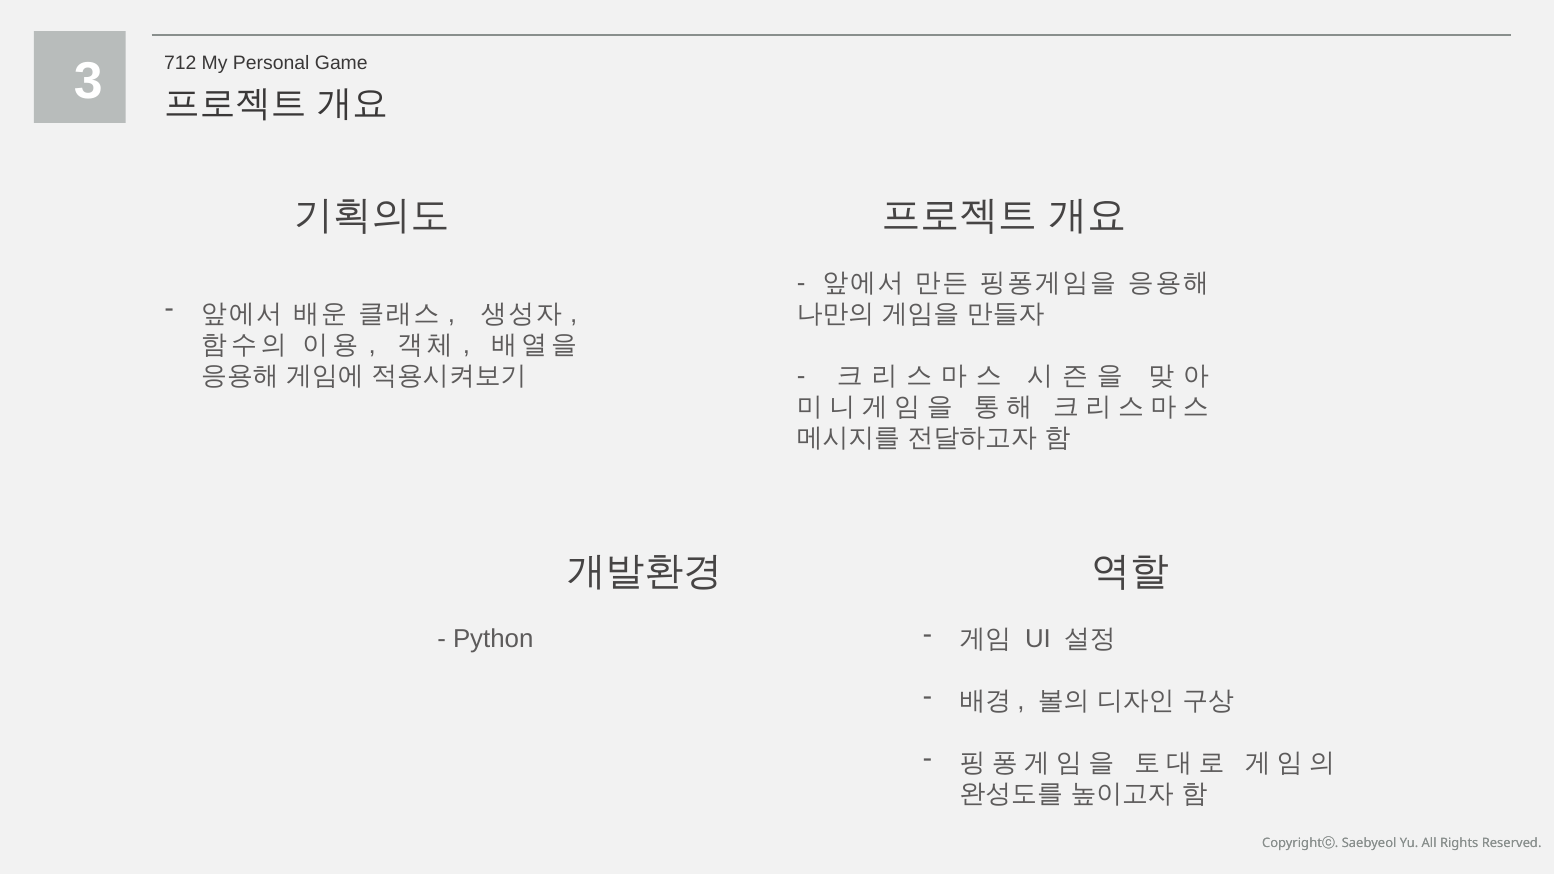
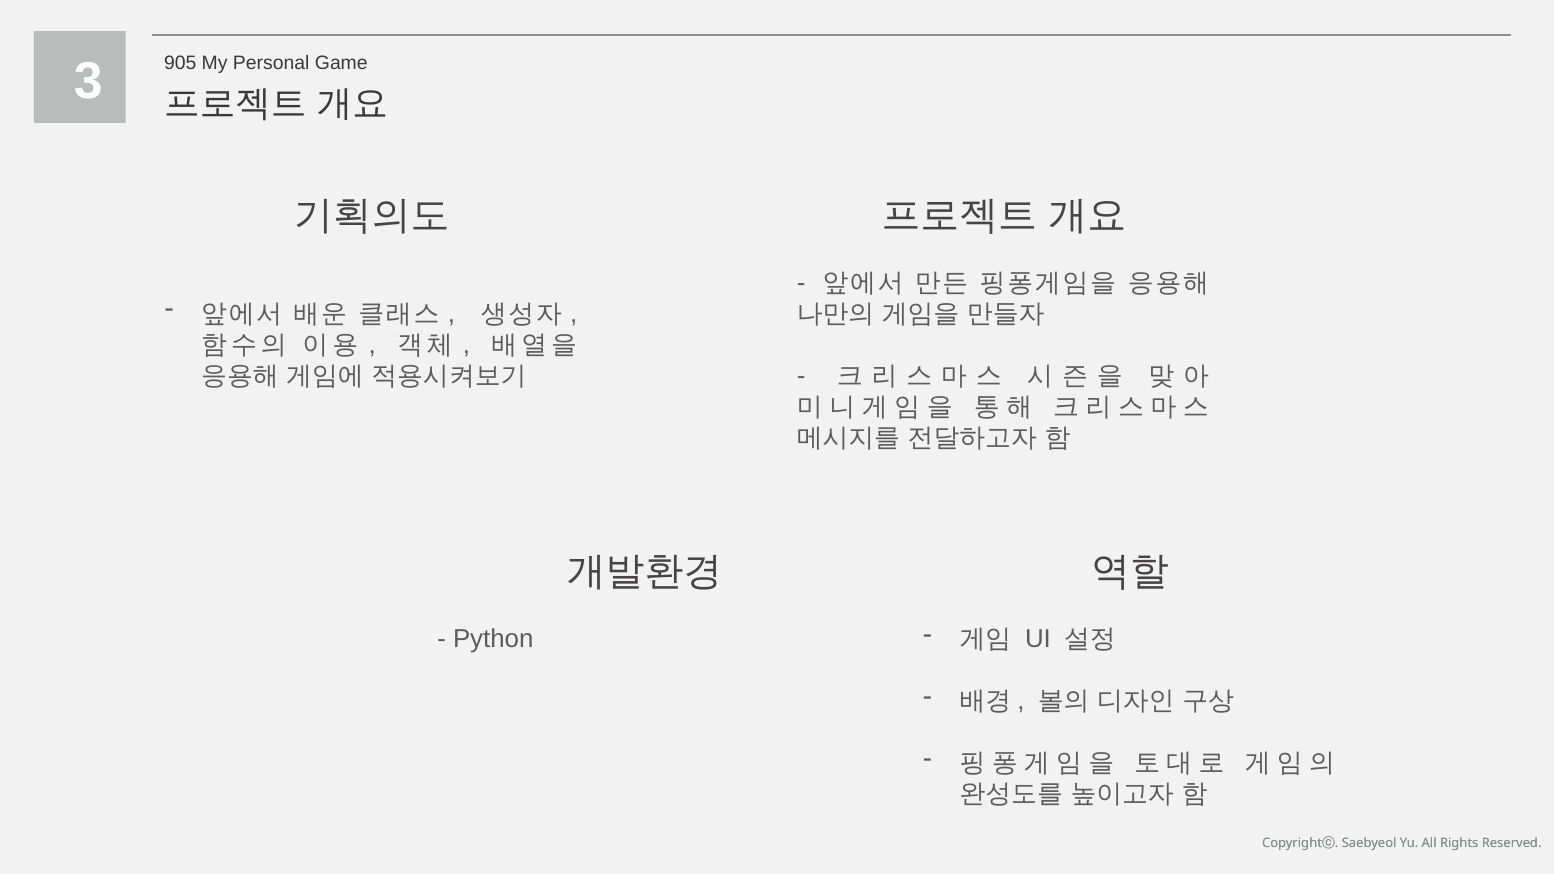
712: 712 -> 905
